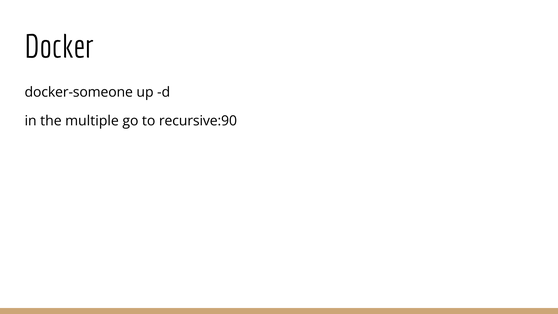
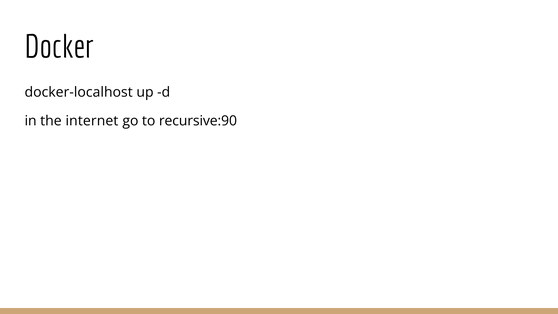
docker-someone: docker-someone -> docker-localhost
multiple: multiple -> internet
